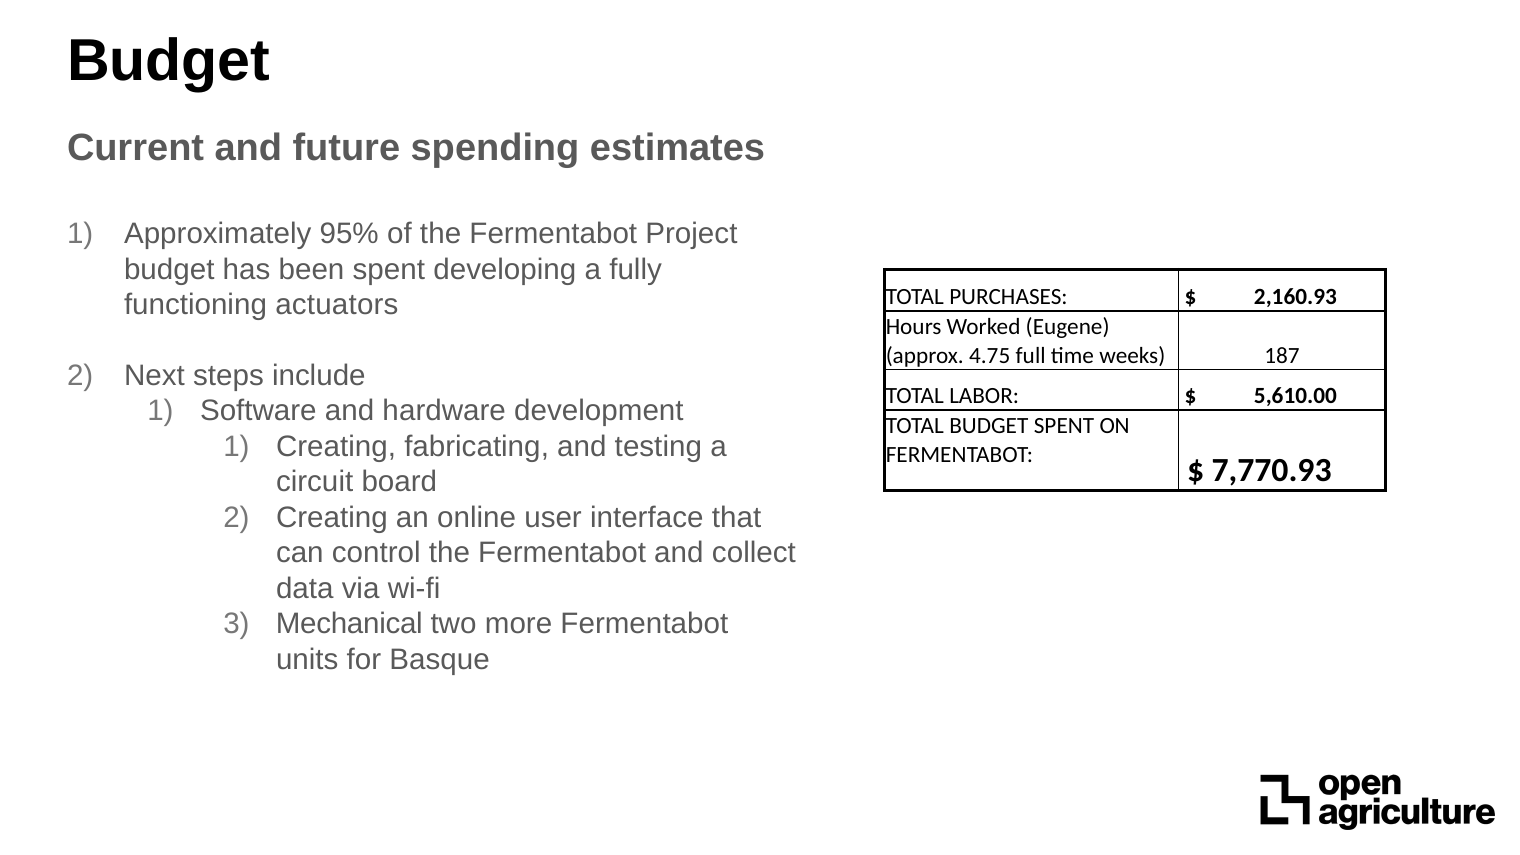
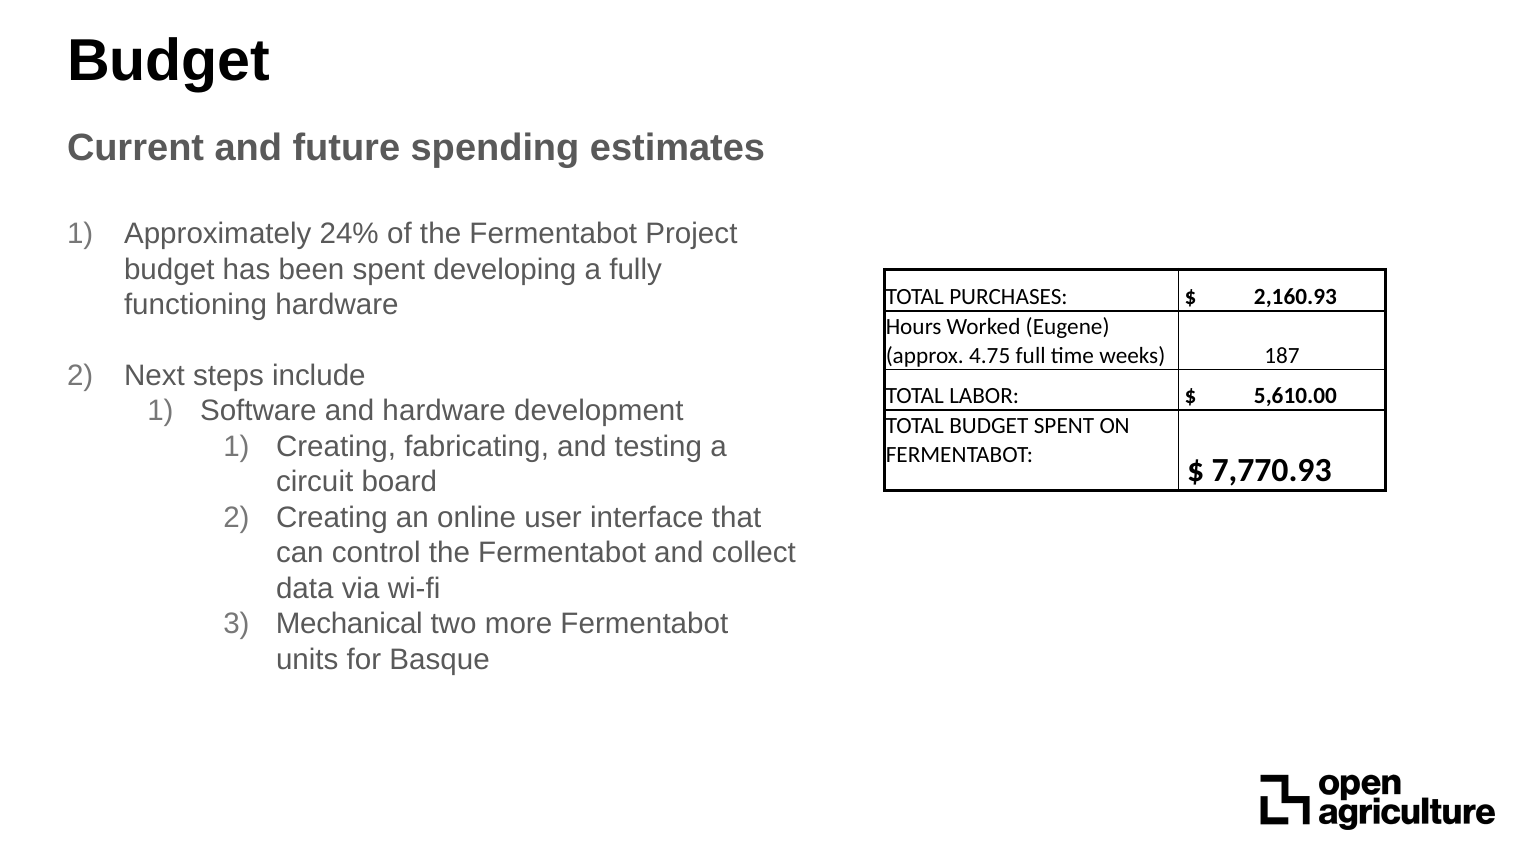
95%: 95% -> 24%
functioning actuators: actuators -> hardware
